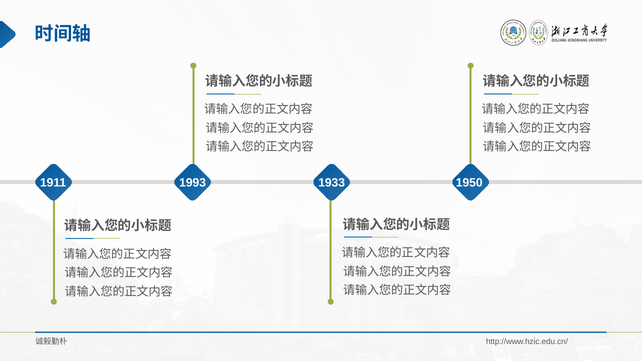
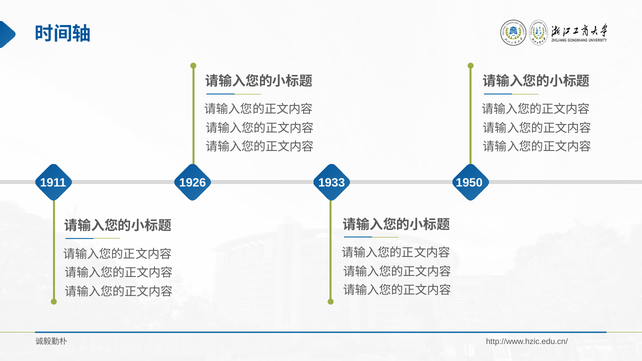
1993: 1993 -> 1926
